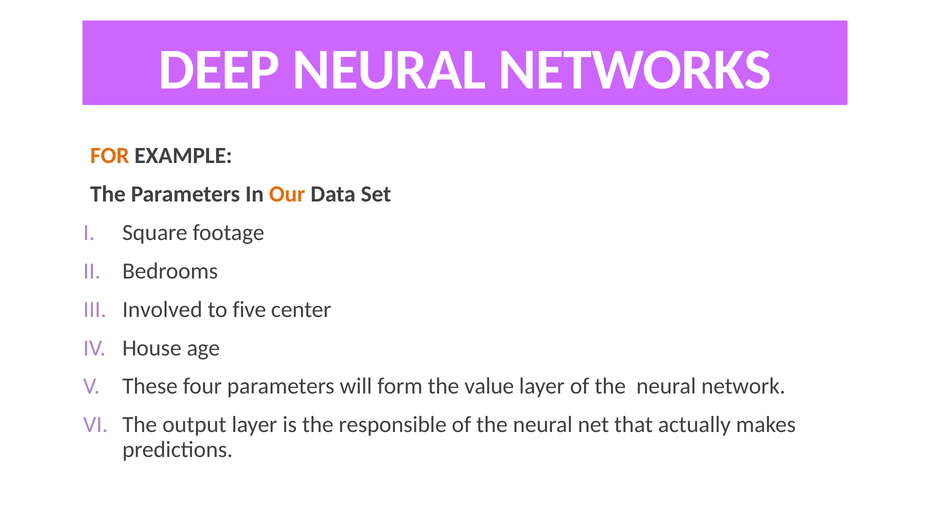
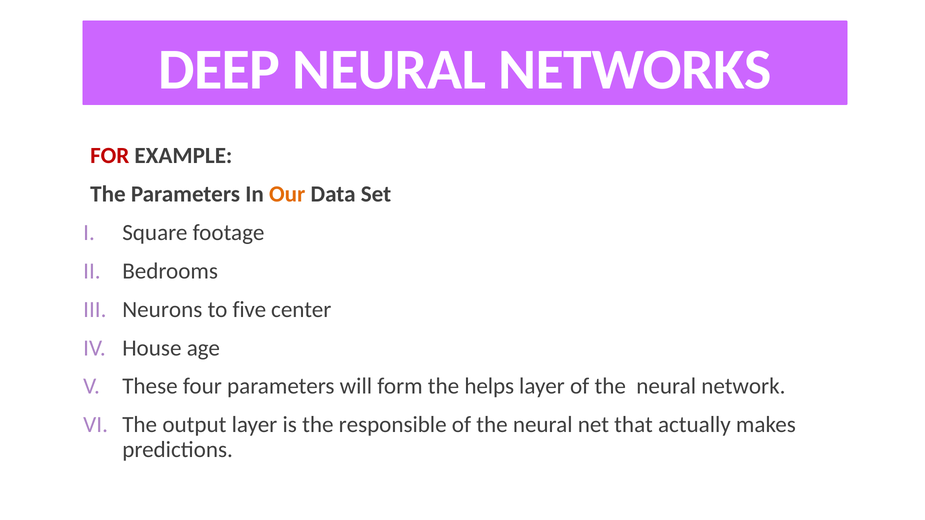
FOR colour: orange -> red
Involved: Involved -> Neurons
value: value -> helps
